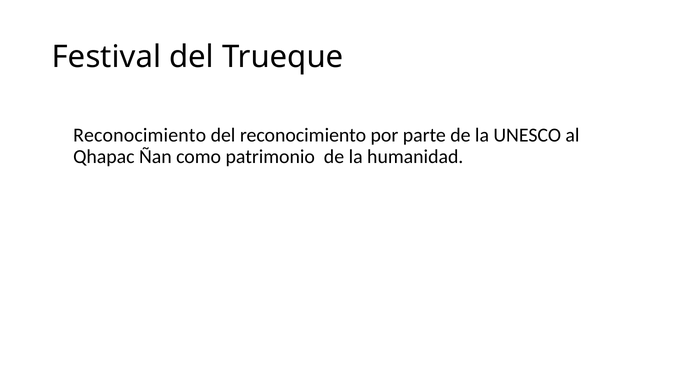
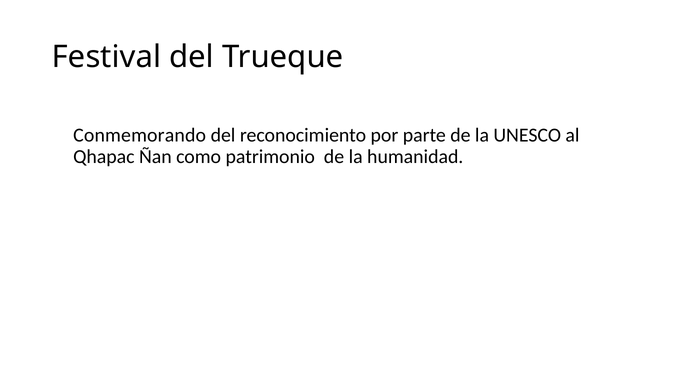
Reconocimiento at (140, 135): Reconocimiento -> Conmemorando
